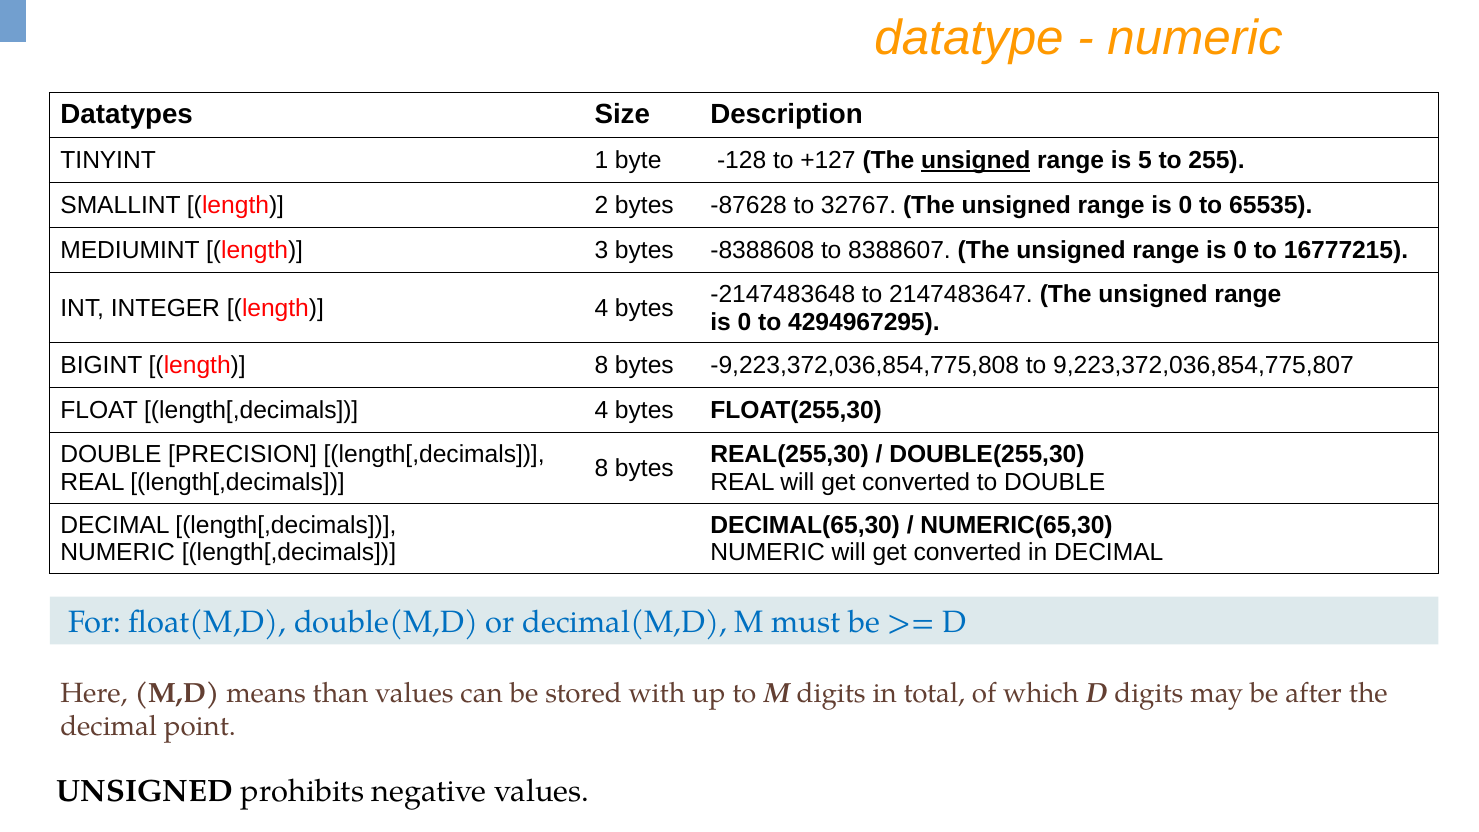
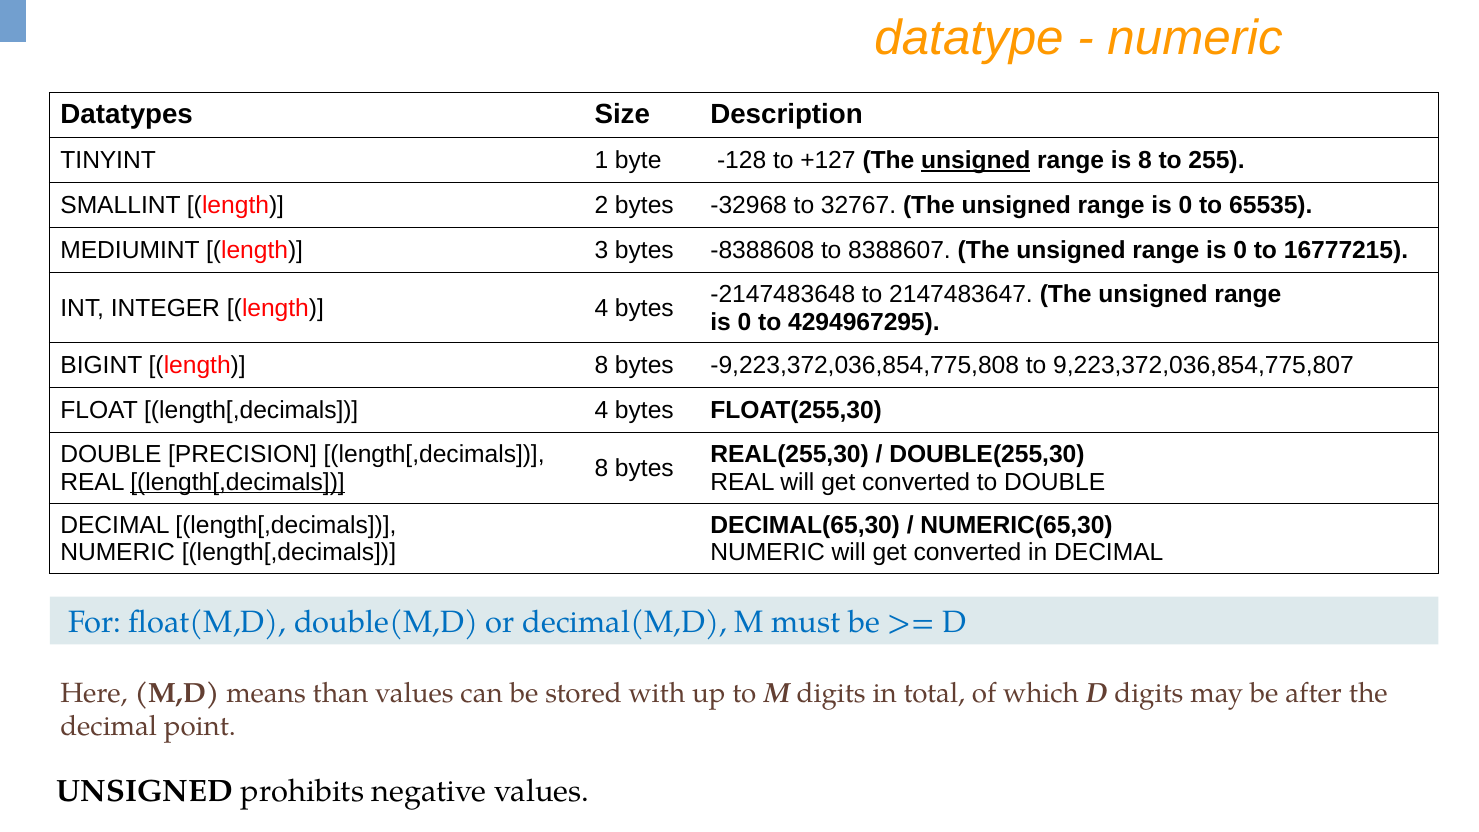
is 5: 5 -> 8
-87628: -87628 -> -32968
length[,decimals at (238, 482) underline: none -> present
